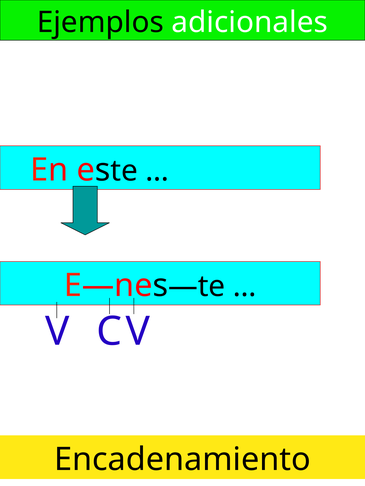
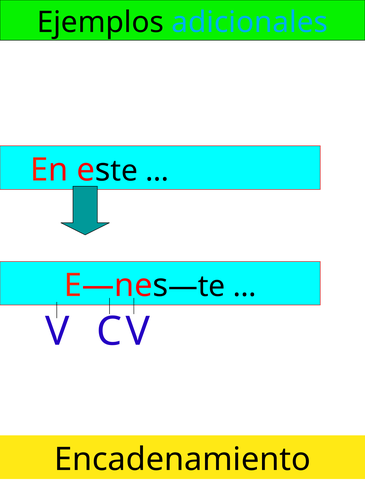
adicionales colour: white -> light blue
